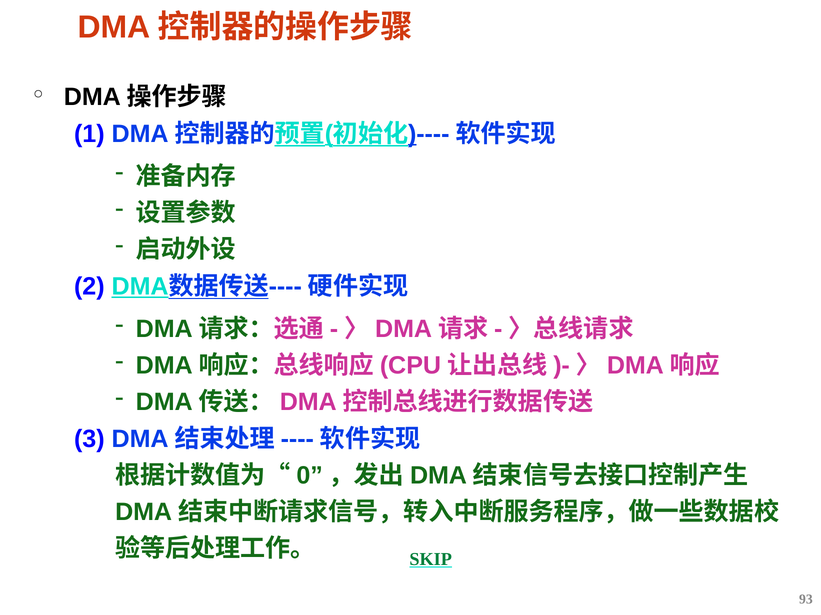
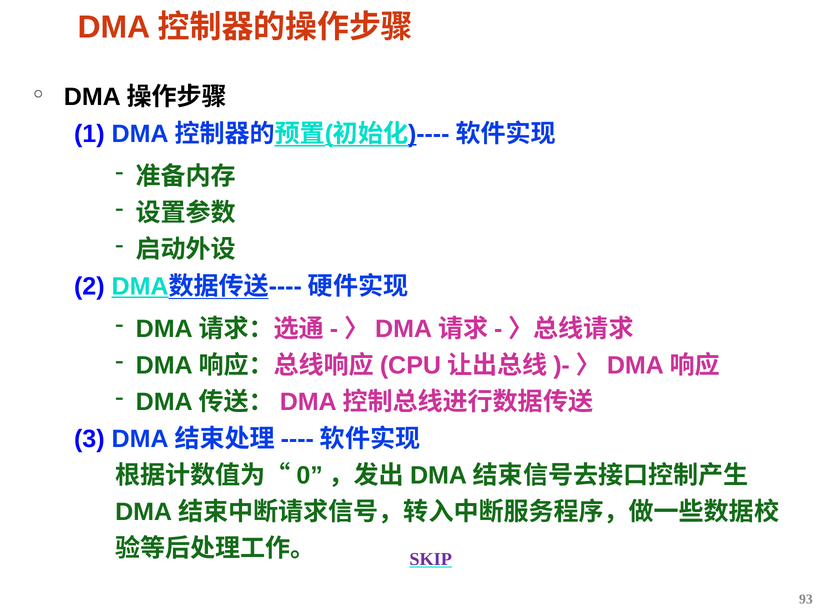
SKIP colour: green -> purple
